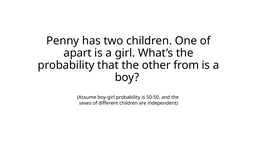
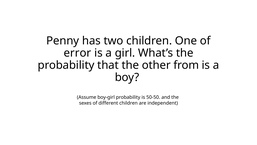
apart: apart -> error
